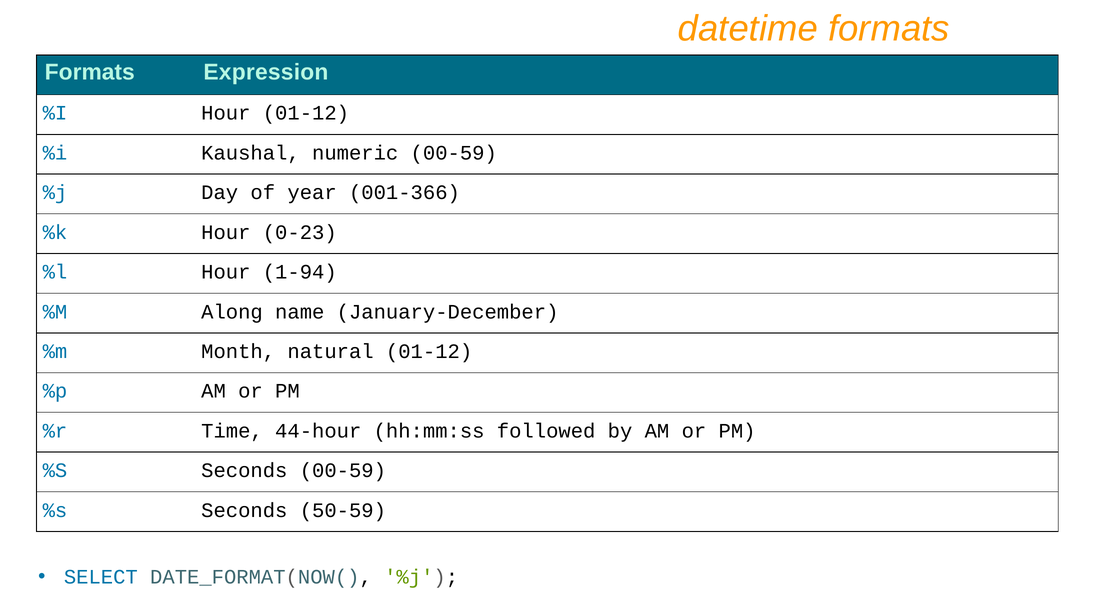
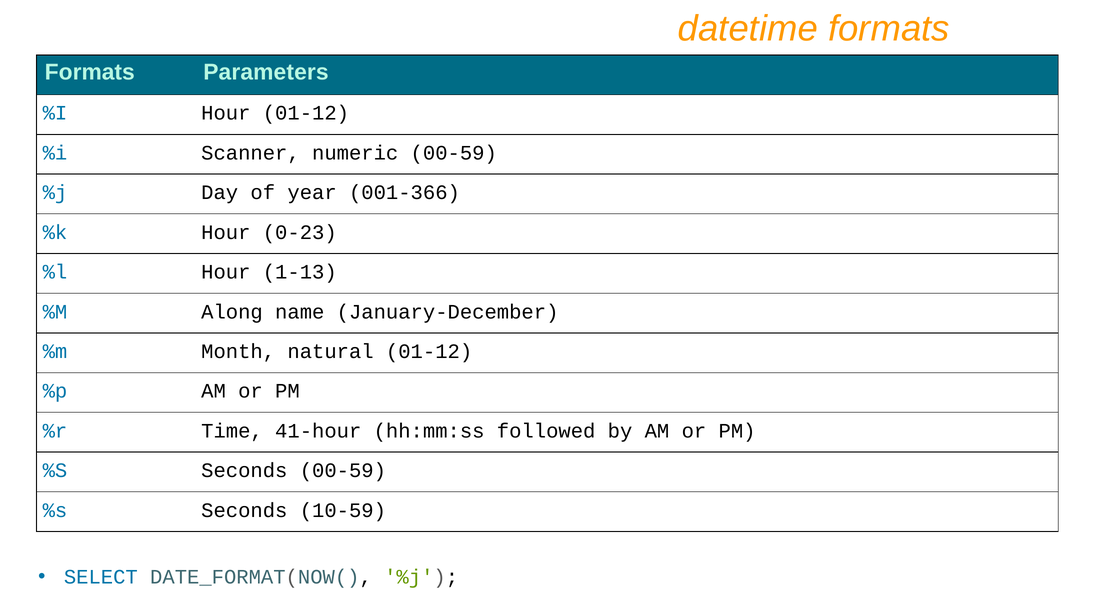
Expression: Expression -> Parameters
Kaushal: Kaushal -> Scanner
1-94: 1-94 -> 1-13
44-hour: 44-hour -> 41-hour
50-59: 50-59 -> 10-59
